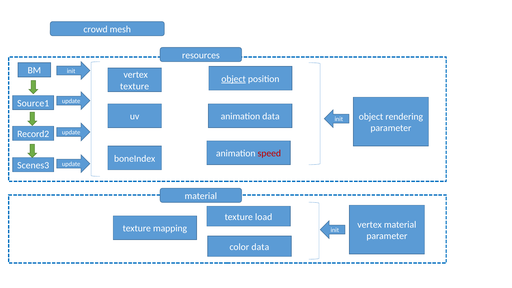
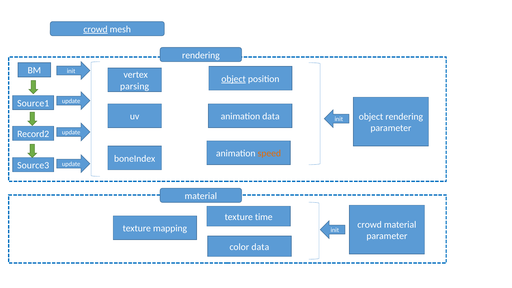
crowd at (96, 29) underline: none -> present
resources at (201, 55): resources -> rendering
texture at (135, 86): texture -> parsing
speed colour: red -> orange
Scenes3: Scenes3 -> Source3
load: load -> time
vertex at (370, 225): vertex -> crowd
